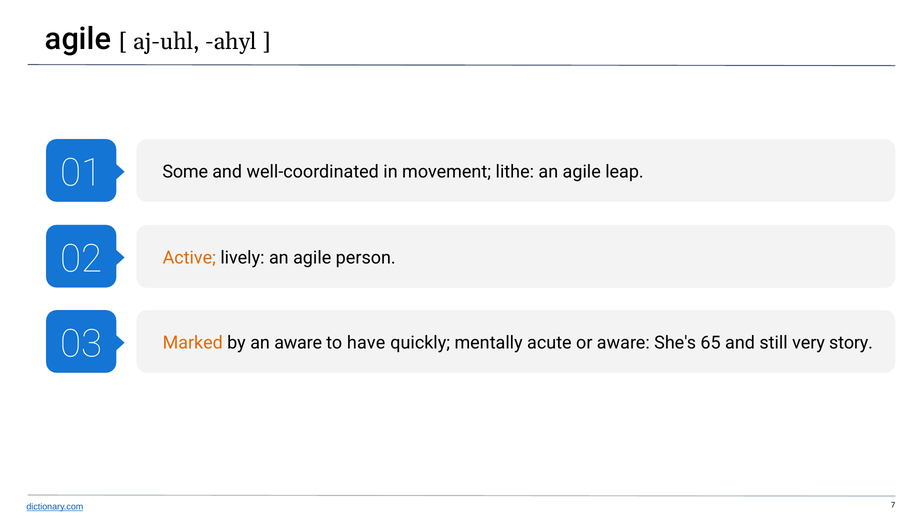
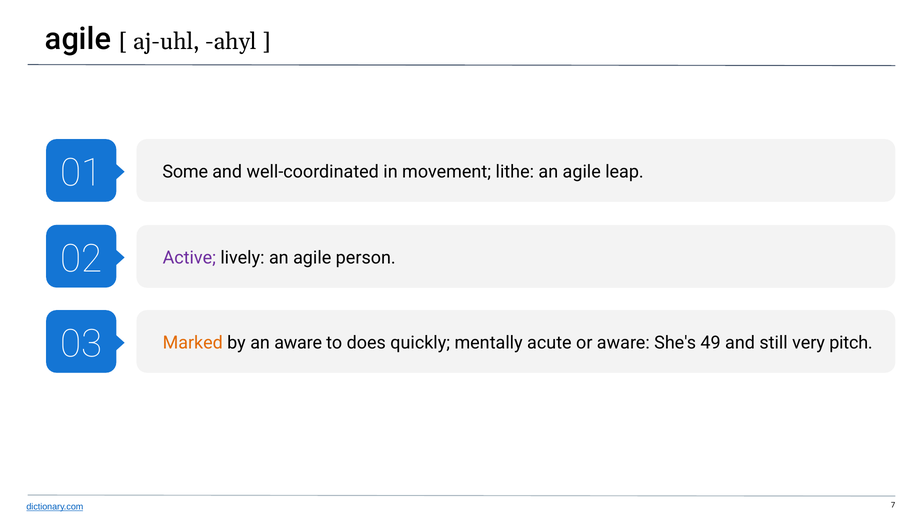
Active colour: orange -> purple
have: have -> does
65: 65 -> 49
story: story -> pitch
